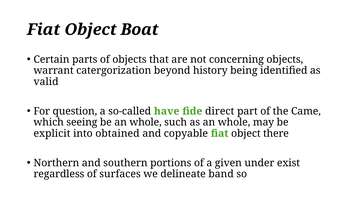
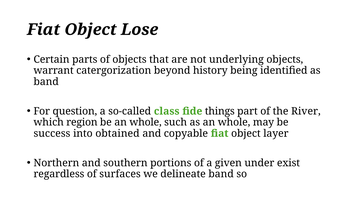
Boat: Boat -> Lose
concerning: concerning -> underlying
valid at (46, 82): valid -> band
have: have -> class
direct: direct -> things
Came: Came -> River
seeing: seeing -> region
explicit: explicit -> success
there: there -> layer
